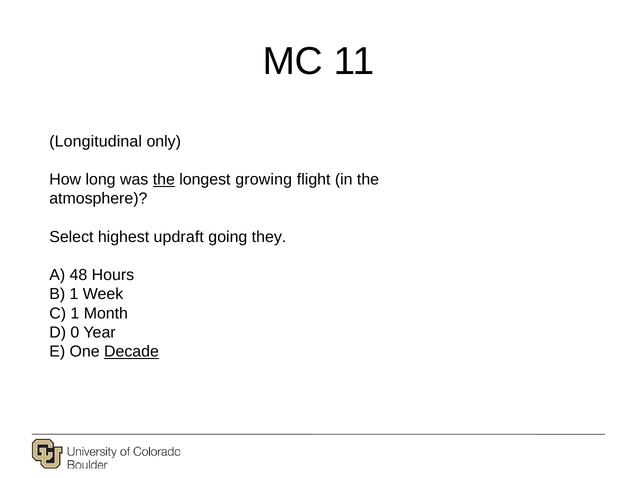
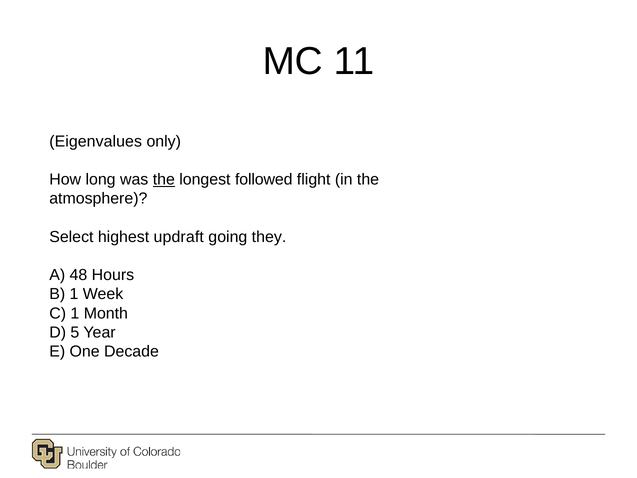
Longitudinal: Longitudinal -> Eigenvalues
growing: growing -> followed
0: 0 -> 5
Decade underline: present -> none
